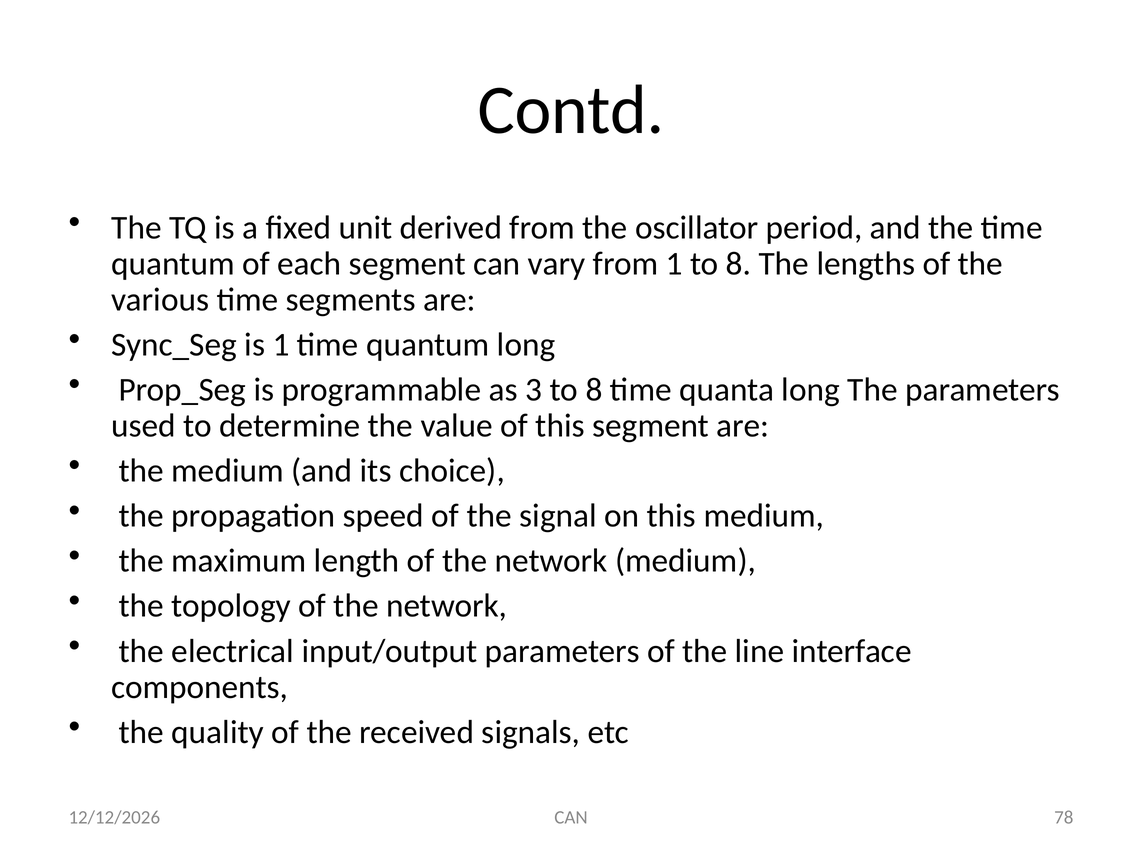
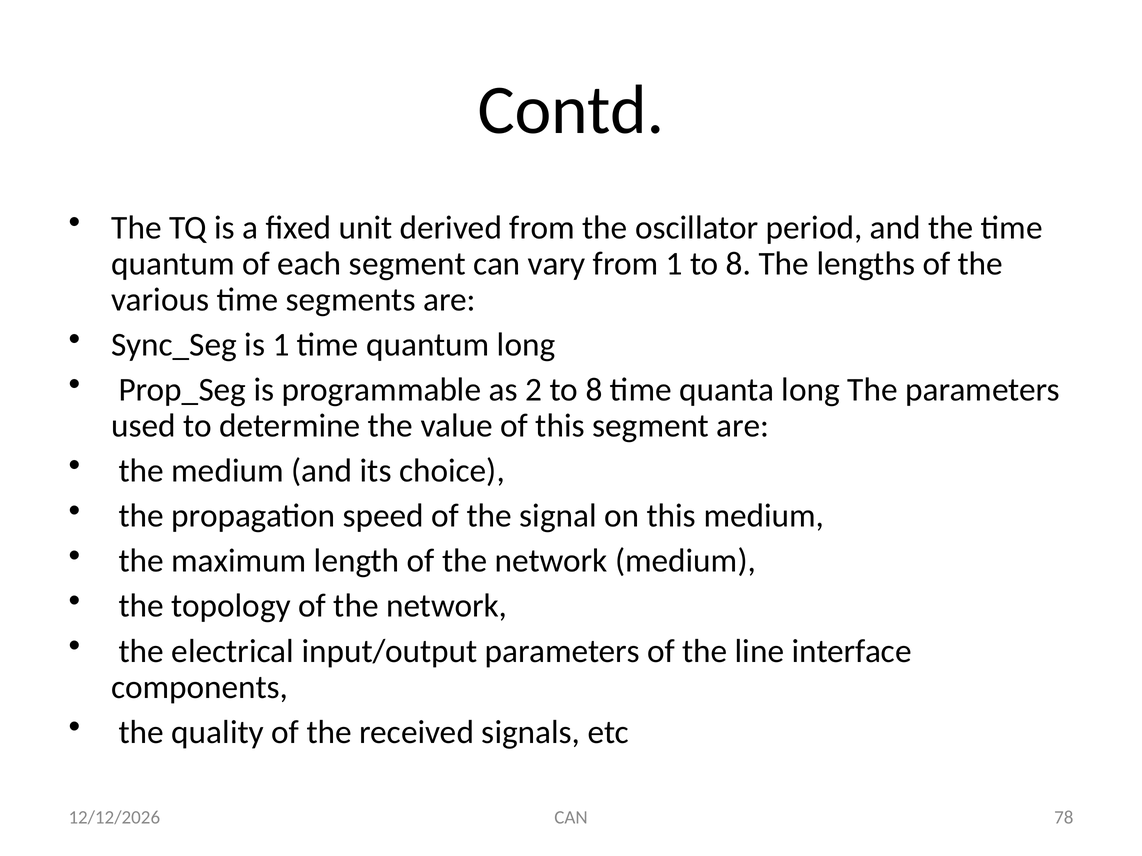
3: 3 -> 2
